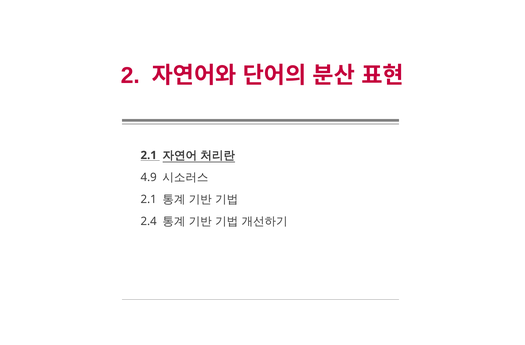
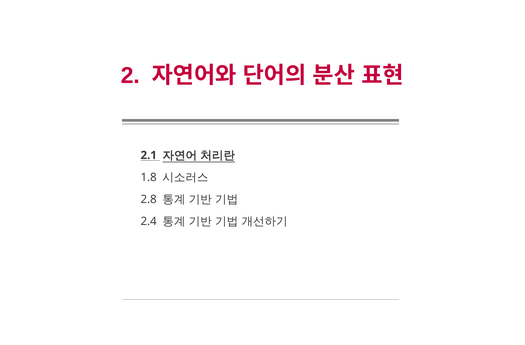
4.9: 4.9 -> 1.8
2.1 at (149, 199): 2.1 -> 2.8
